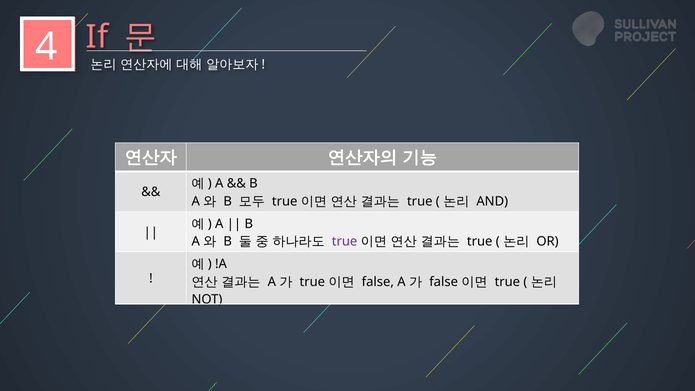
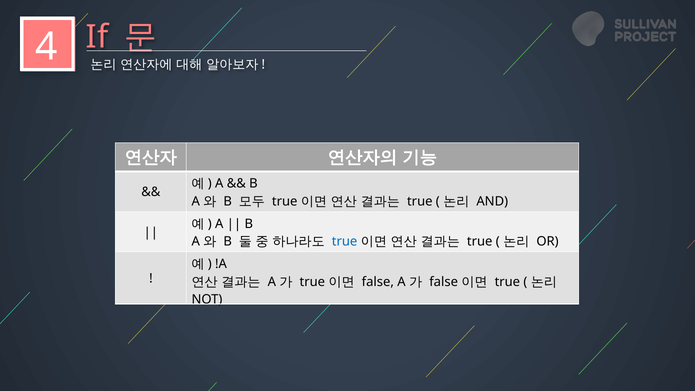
true at (345, 242) colour: purple -> blue
